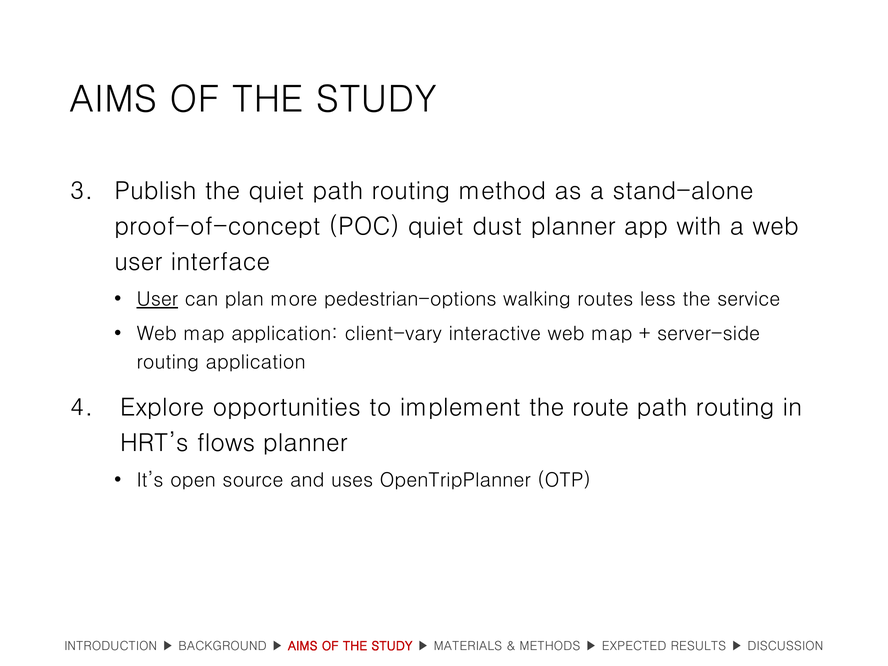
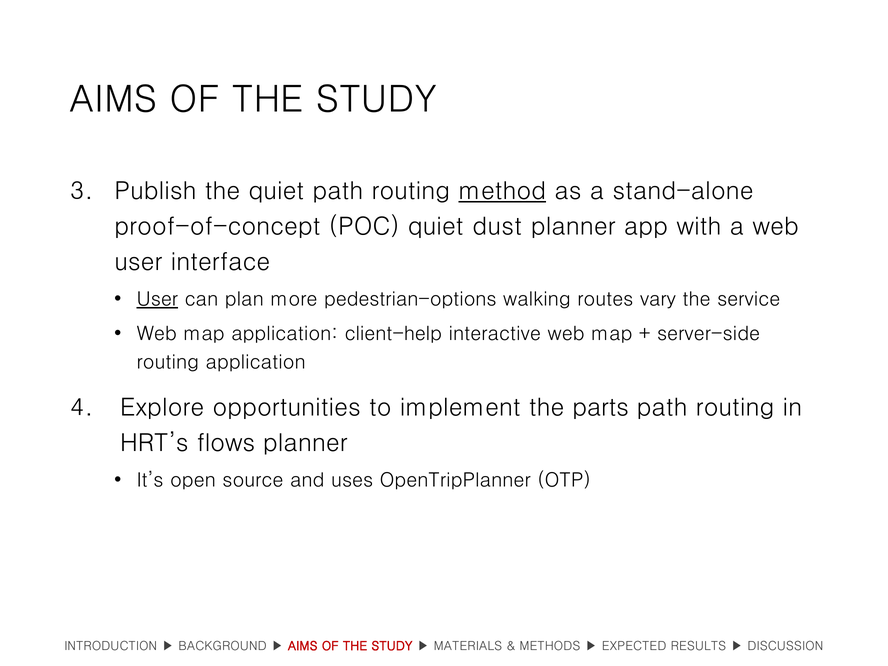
method underline: none -> present
less: less -> vary
client-vary: client-vary -> client-help
route: route -> parts
